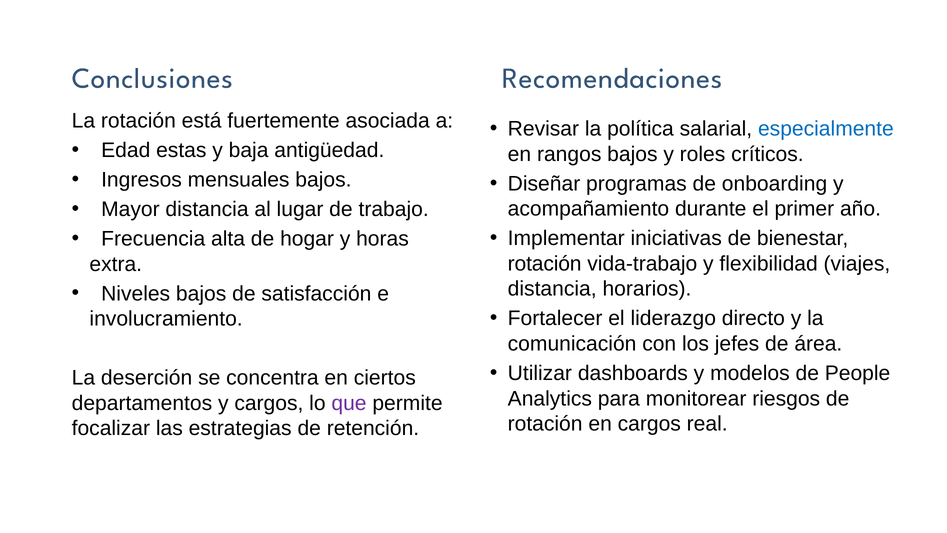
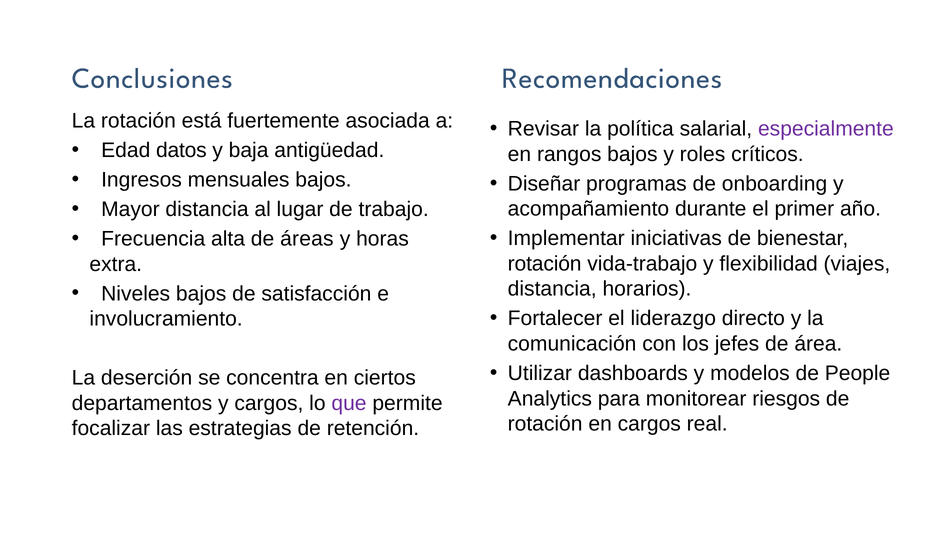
especialmente colour: blue -> purple
estas: estas -> datos
hogar: hogar -> áreas
